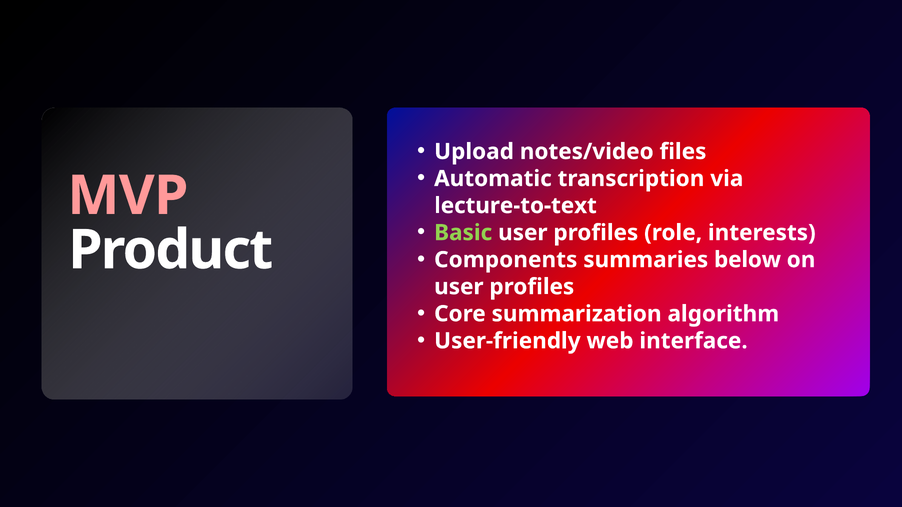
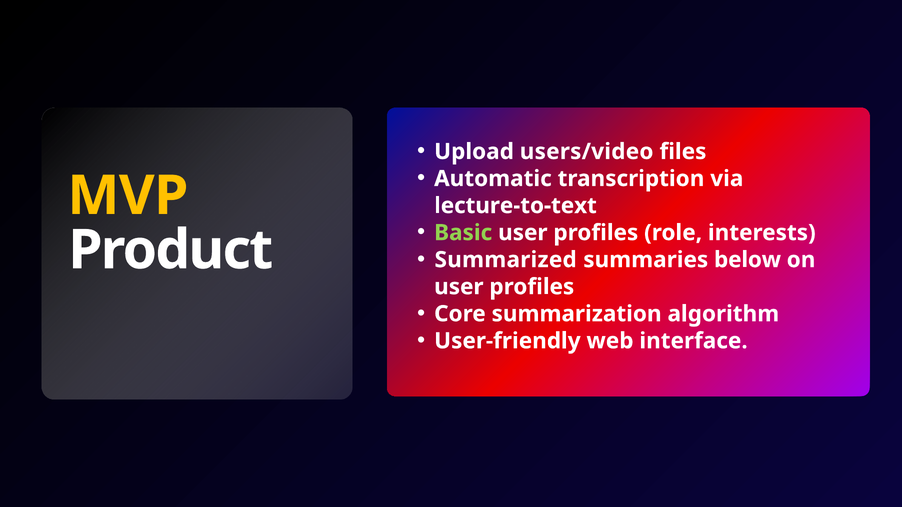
notes/video: notes/video -> users/video
MVP colour: pink -> yellow
Components: Components -> Summarized
